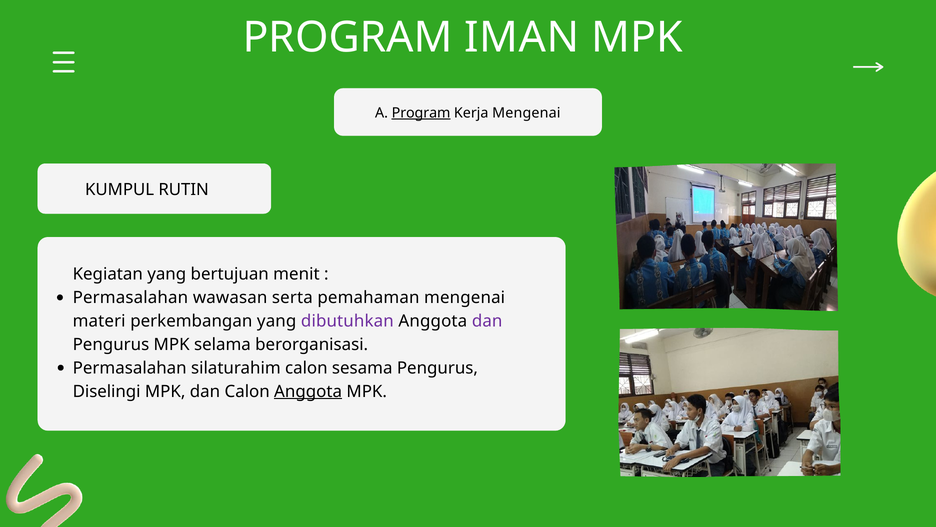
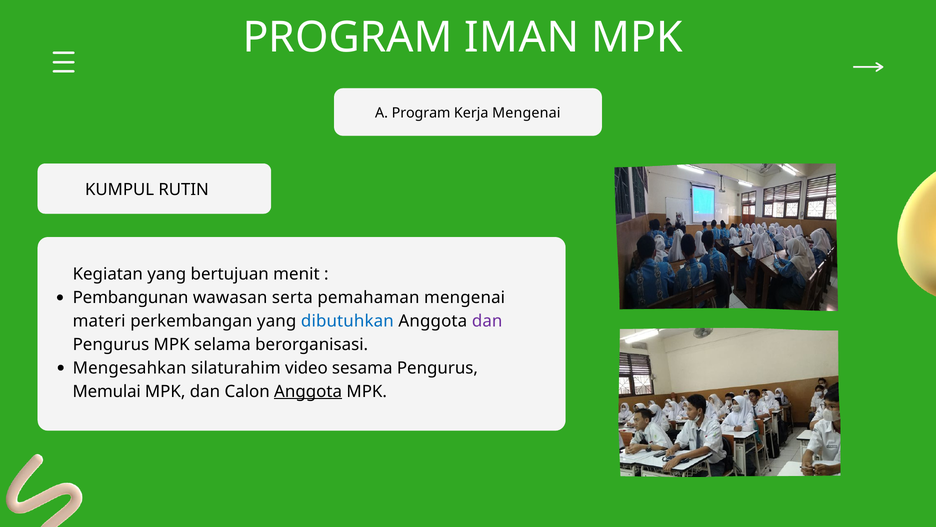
Program at (421, 113) underline: present -> none
Permasalahan at (130, 297): Permasalahan -> Pembangunan
dibutuhkan colour: purple -> blue
Permasalahan at (130, 368): Permasalahan -> Mengesahkan
silaturahim calon: calon -> video
Diselingi: Diselingi -> Memulai
